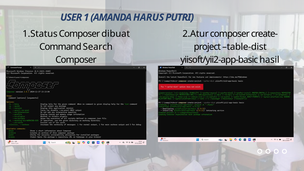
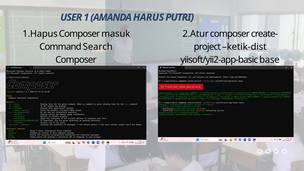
1.Status: 1.Status -> 1.Hapus
dibuat: dibuat -> masuk
table-dist: table-dist -> ketik-dist
hasil: hasil -> base
